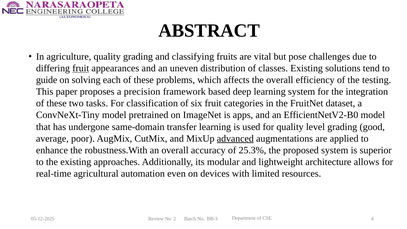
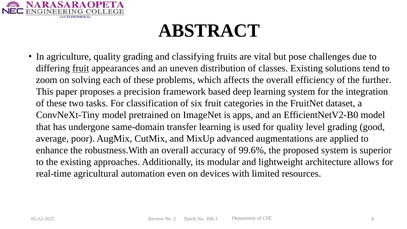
guide: guide -> zoom
testing: testing -> further
advanced underline: present -> none
25.3%: 25.3% -> 99.6%
